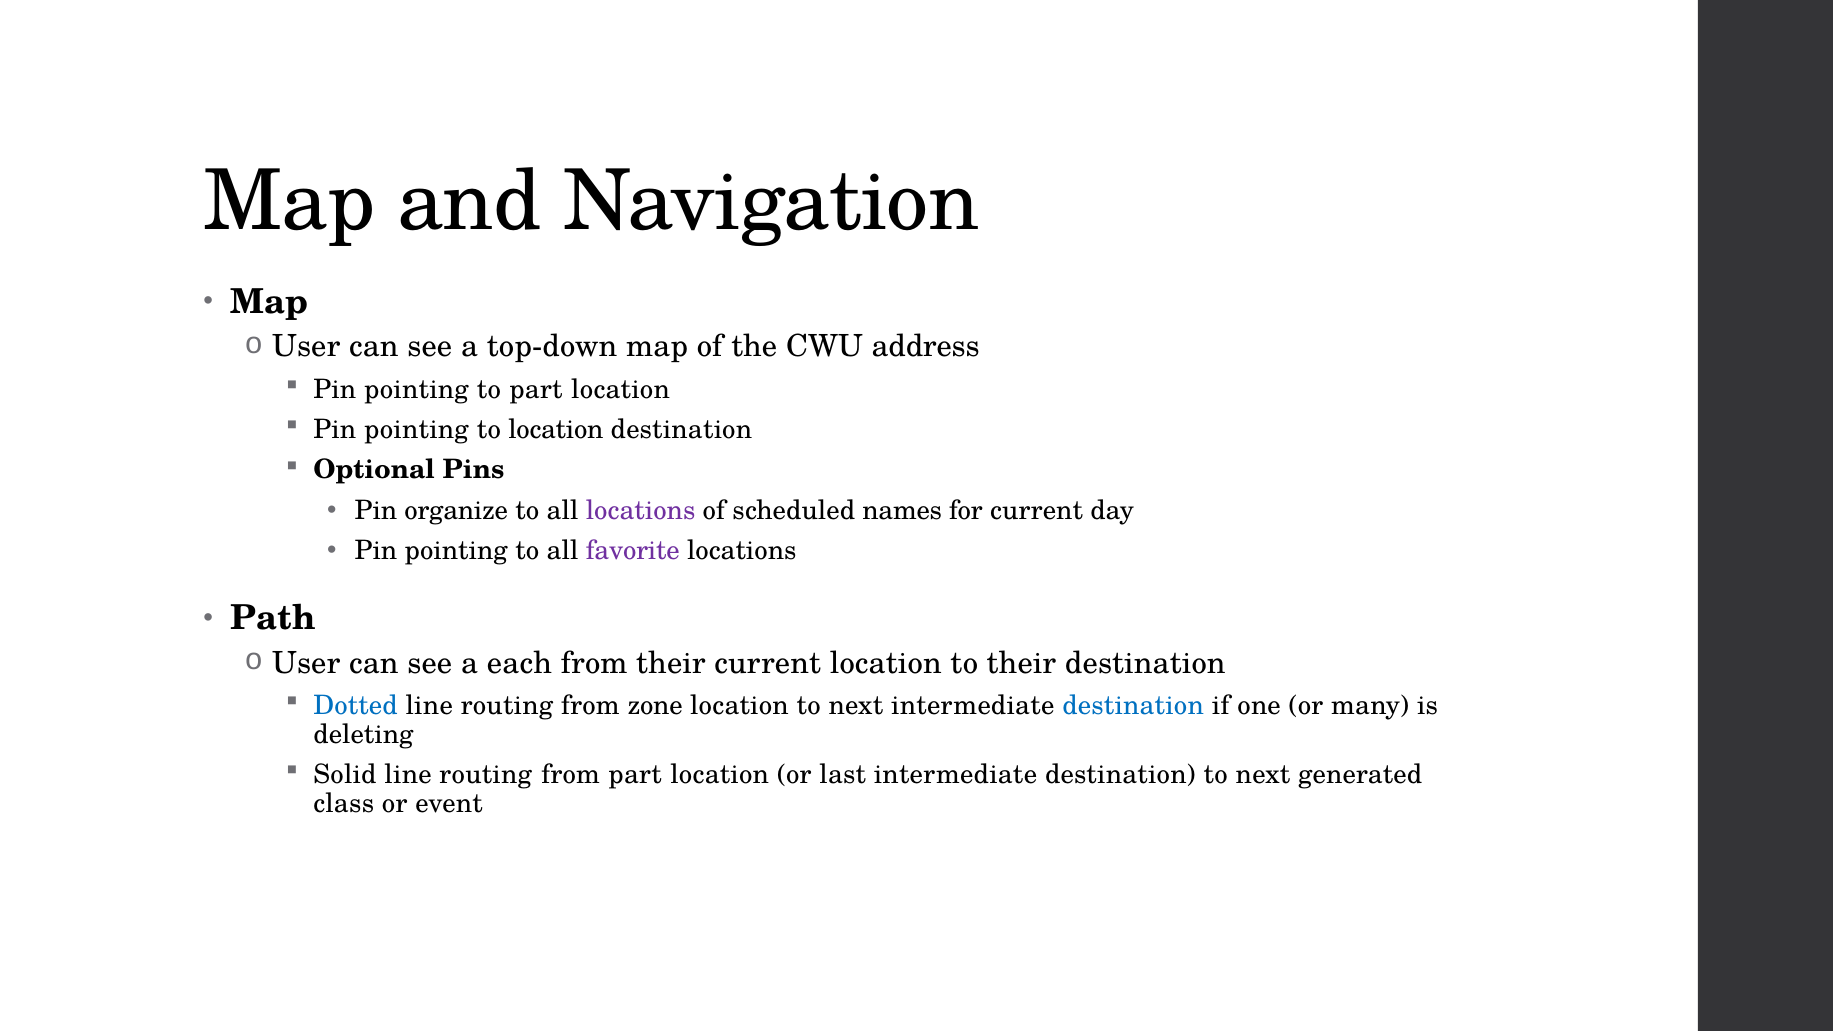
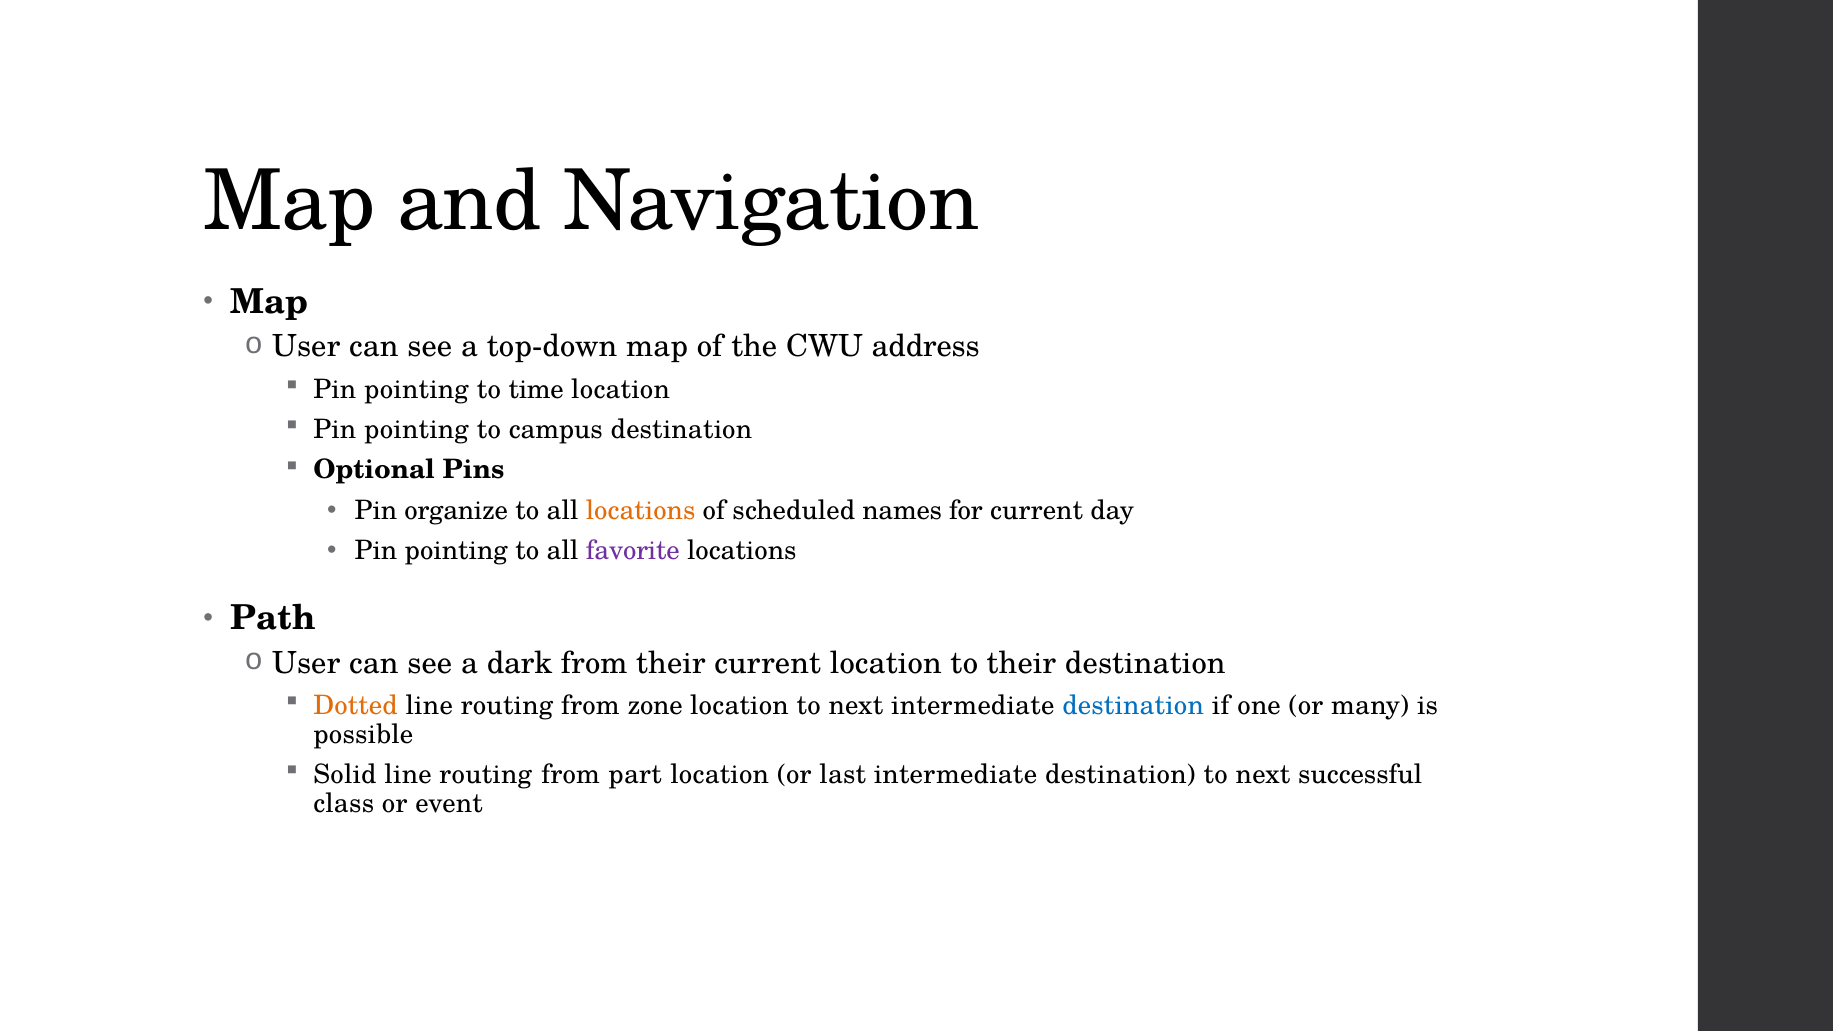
to part: part -> time
to location: location -> campus
locations at (641, 511) colour: purple -> orange
each: each -> dark
Dotted colour: blue -> orange
deleting: deleting -> possible
generated: generated -> successful
